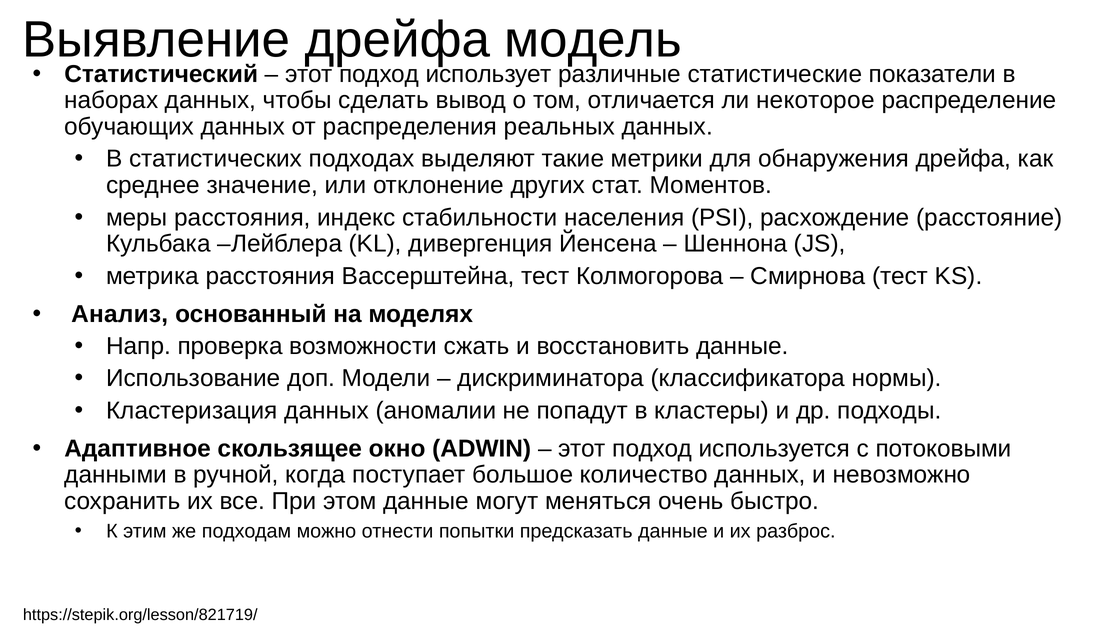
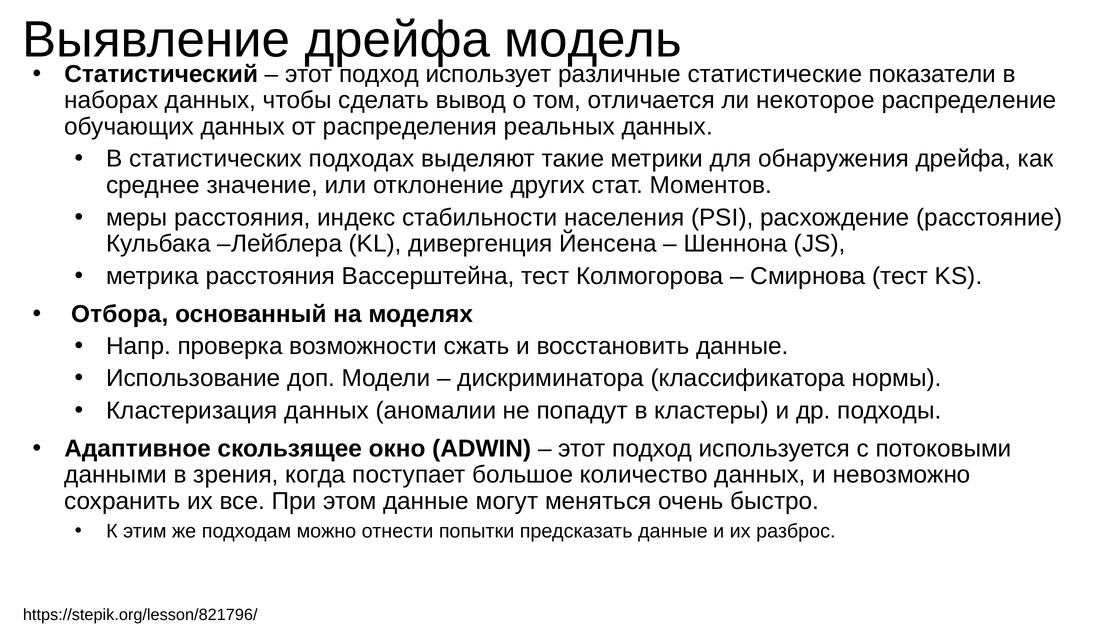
Анализ: Анализ -> Отбора
ручной: ручной -> зрения
https://stepik.org/lesson/821719/: https://stepik.org/lesson/821719/ -> https://stepik.org/lesson/821796/
